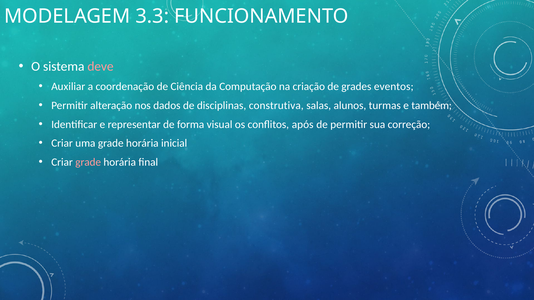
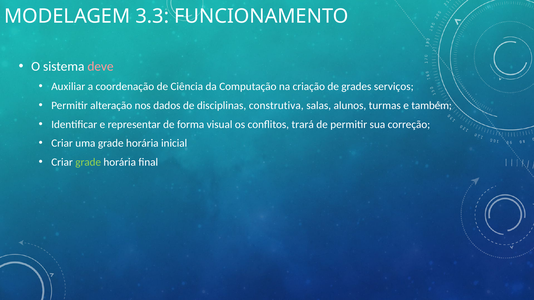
eventos: eventos -> serviços
após: após -> trará
grade at (88, 162) colour: pink -> light green
